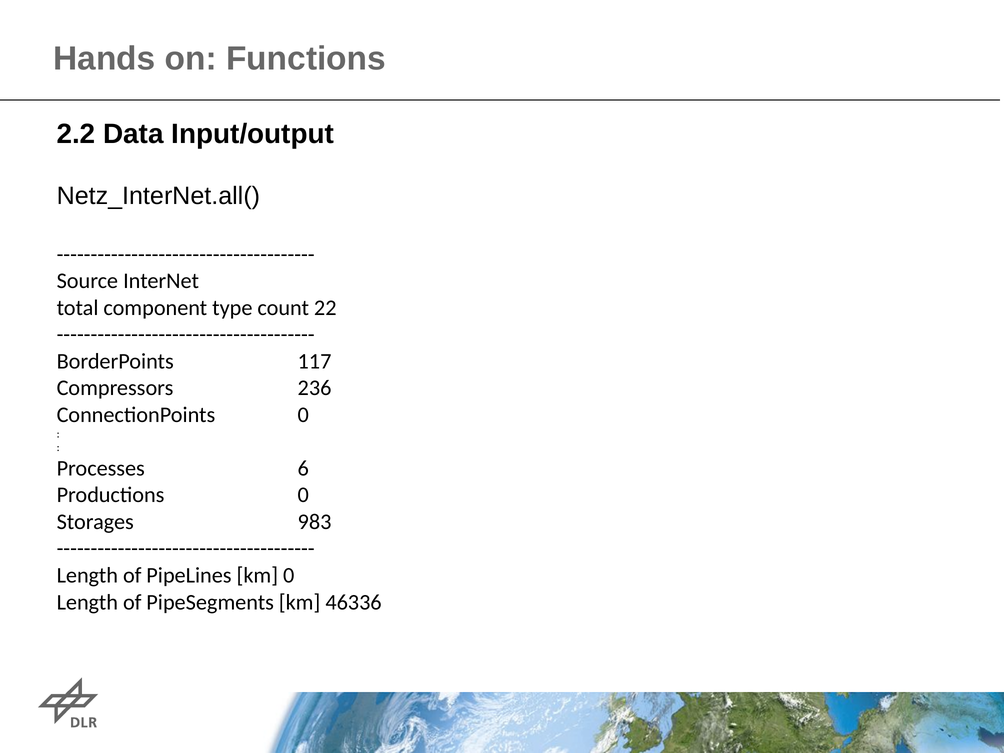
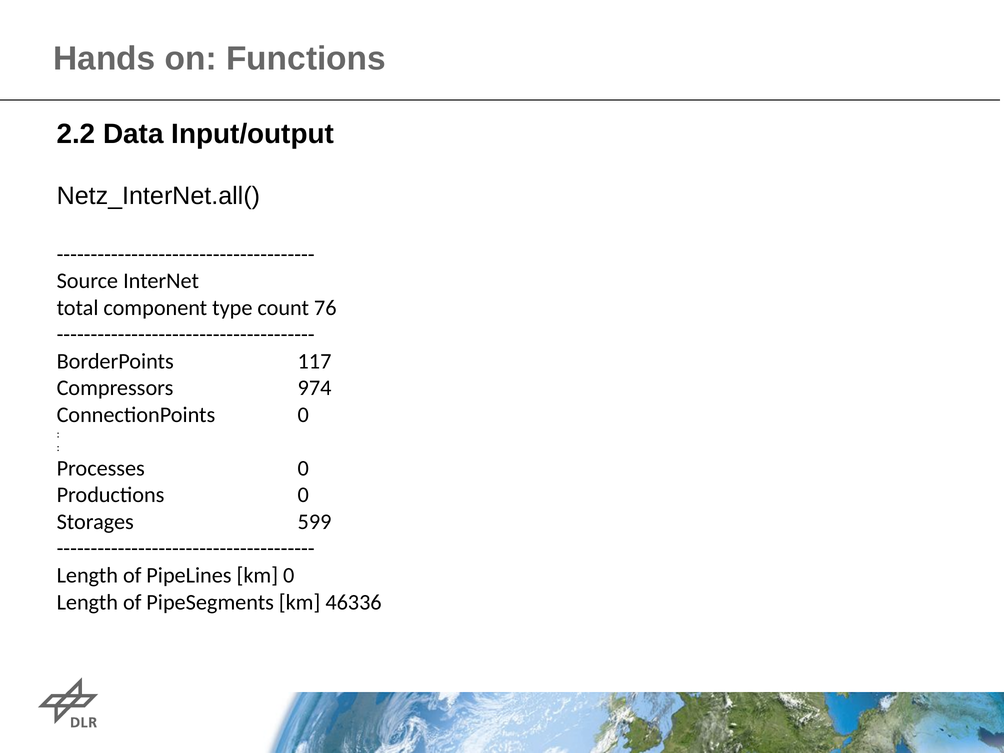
22: 22 -> 76
236: 236 -> 974
Processes 6: 6 -> 0
983: 983 -> 599
